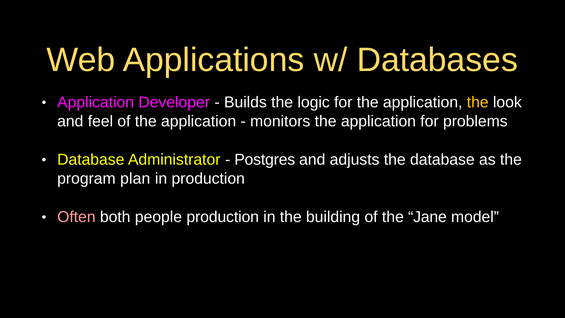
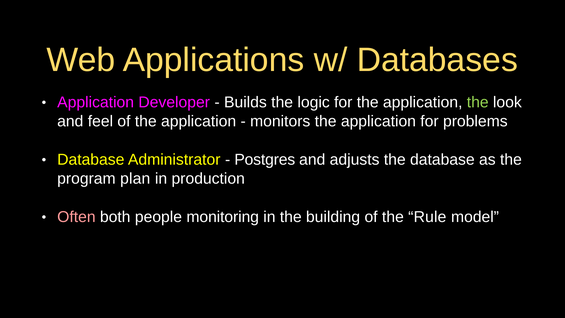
the at (478, 102) colour: yellow -> light green
people production: production -> monitoring
Jane: Jane -> Rule
